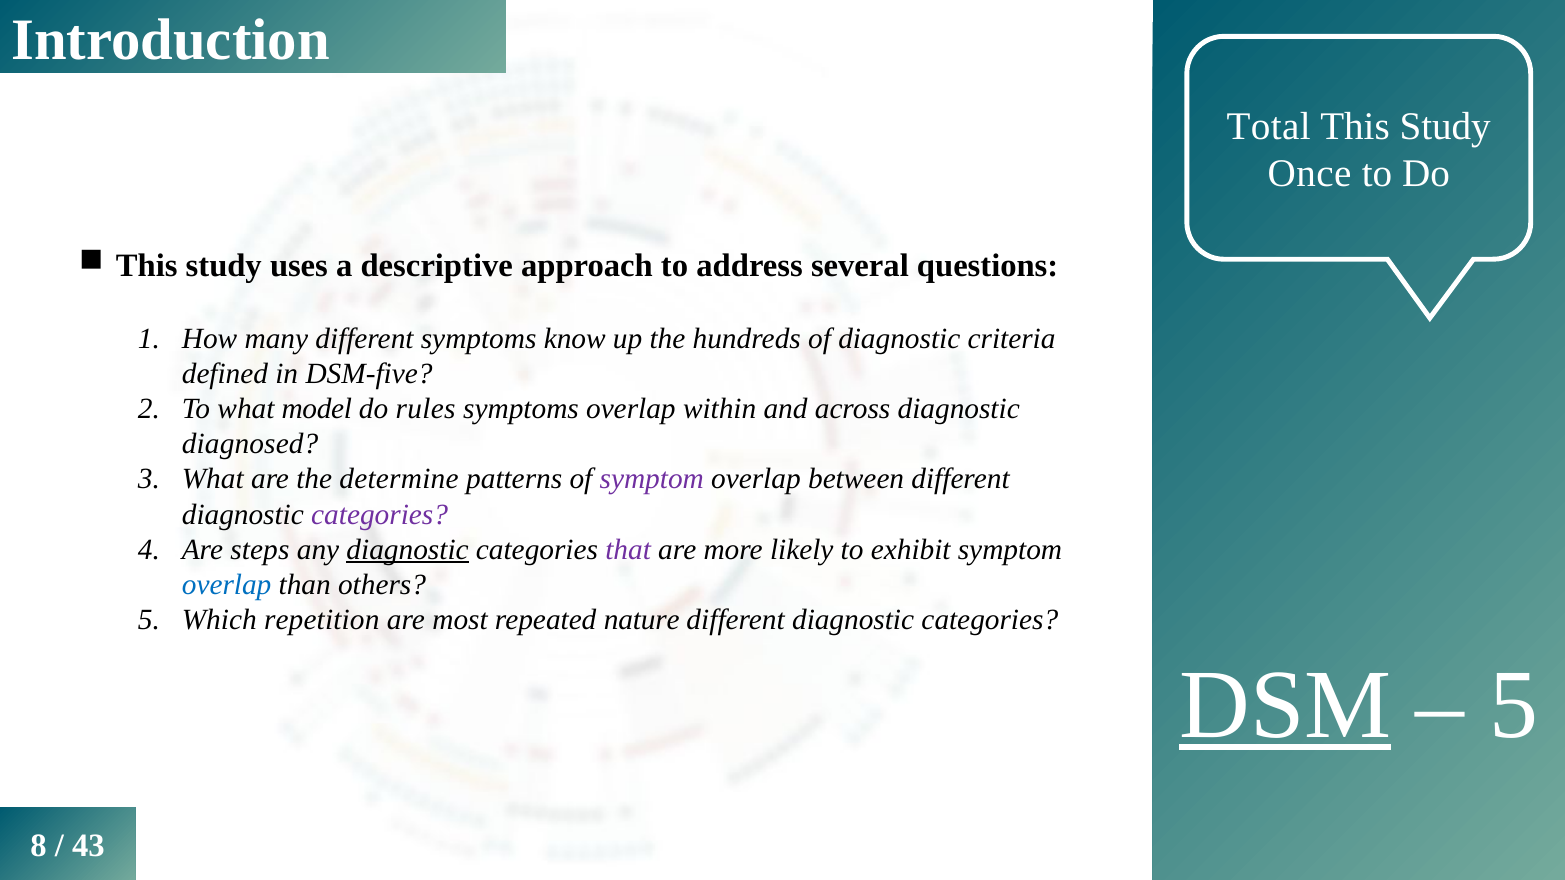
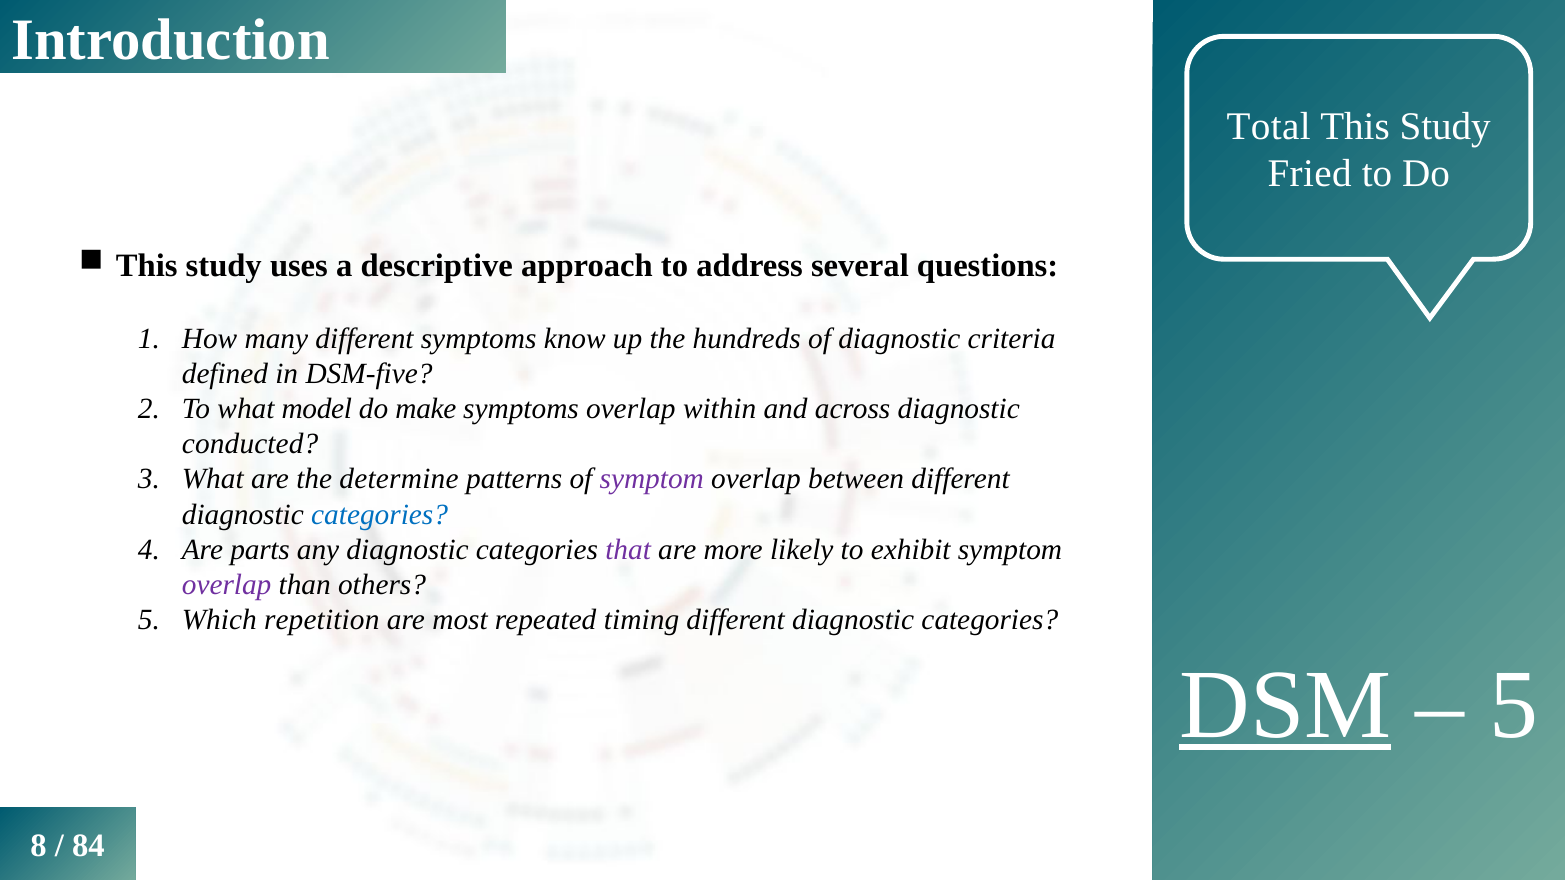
Once: Once -> Fried
rules: rules -> make
diagnosed: diagnosed -> conducted
categories at (380, 515) colour: purple -> blue
steps: steps -> parts
diagnostic at (408, 550) underline: present -> none
overlap at (227, 585) colour: blue -> purple
nature: nature -> timing
43: 43 -> 84
